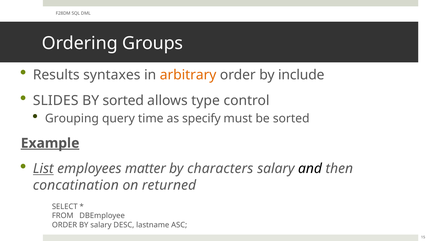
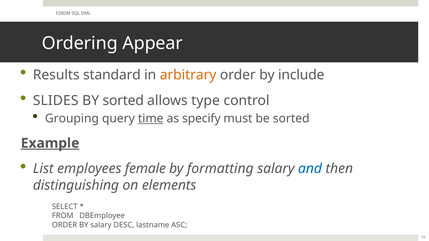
Groups: Groups -> Appear
syntaxes: syntaxes -> standard
time underline: none -> present
List underline: present -> none
matter: matter -> female
characters: characters -> formatting
and colour: black -> blue
concatination: concatination -> distinguishing
returned: returned -> elements
